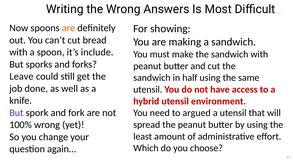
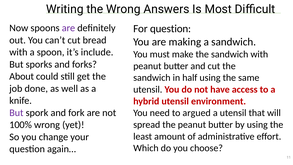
are at (68, 28) colour: orange -> purple
For showing: showing -> question
Leave: Leave -> About
